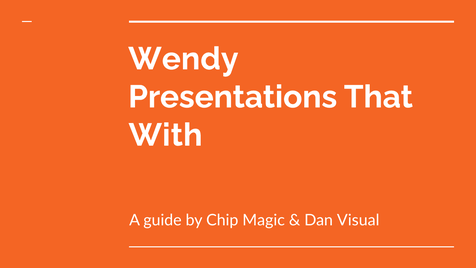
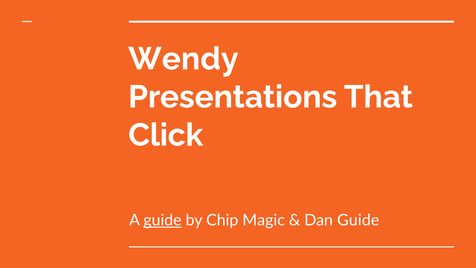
With: With -> Click
guide at (162, 220) underline: none -> present
Dan Visual: Visual -> Guide
